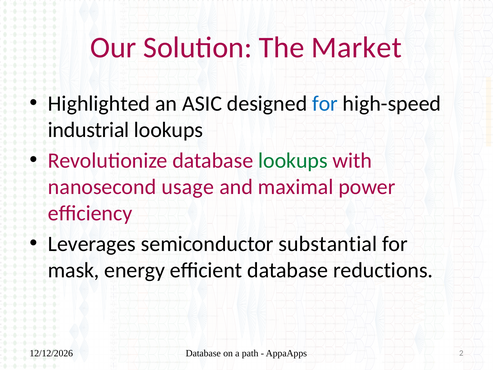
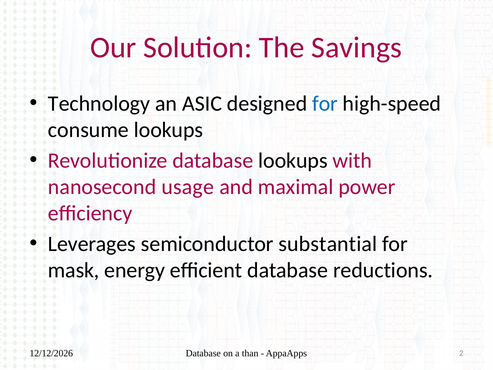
Market: Market -> Savings
Highlighted: Highlighted -> Technology
industrial: industrial -> consume
lookups at (293, 160) colour: green -> black
path: path -> than
